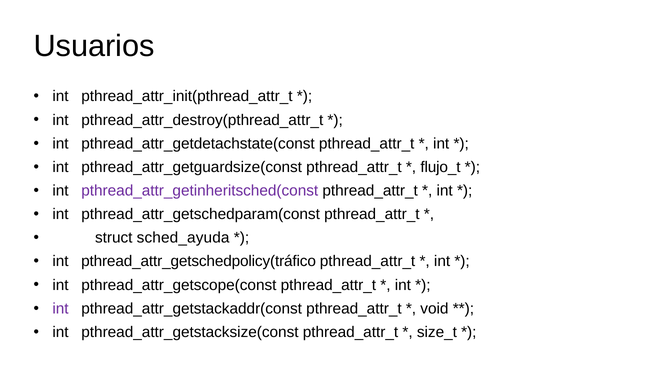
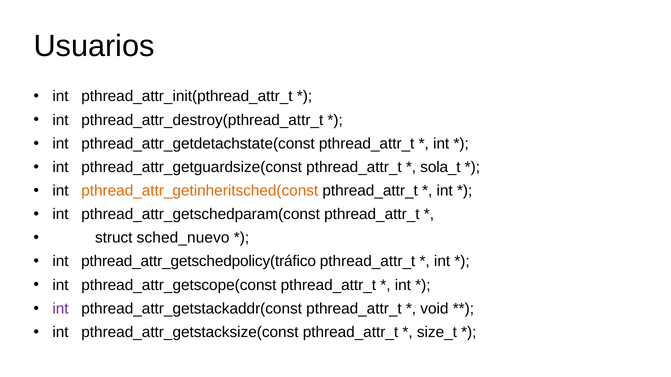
flujo_t: flujo_t -> sola_t
pthread_attr_getinheritsched(const colour: purple -> orange
sched_ayuda: sched_ayuda -> sched_nuevo
